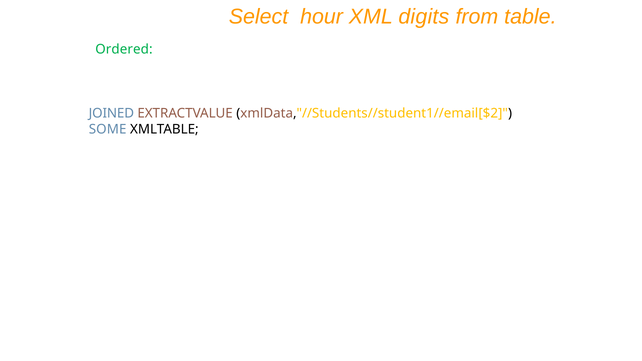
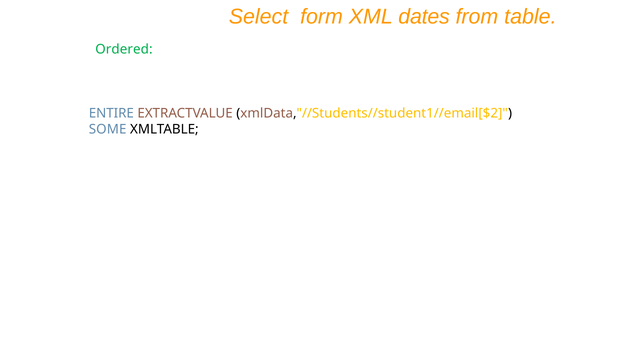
hour: hour -> form
digits: digits -> dates
JOINED: JOINED -> ENTIRE
